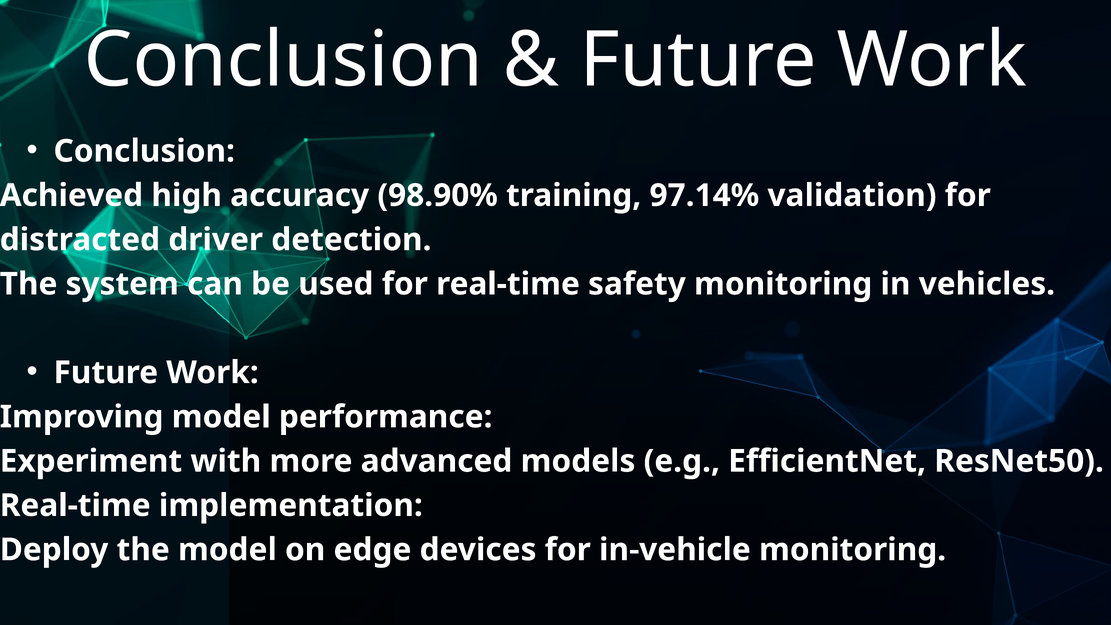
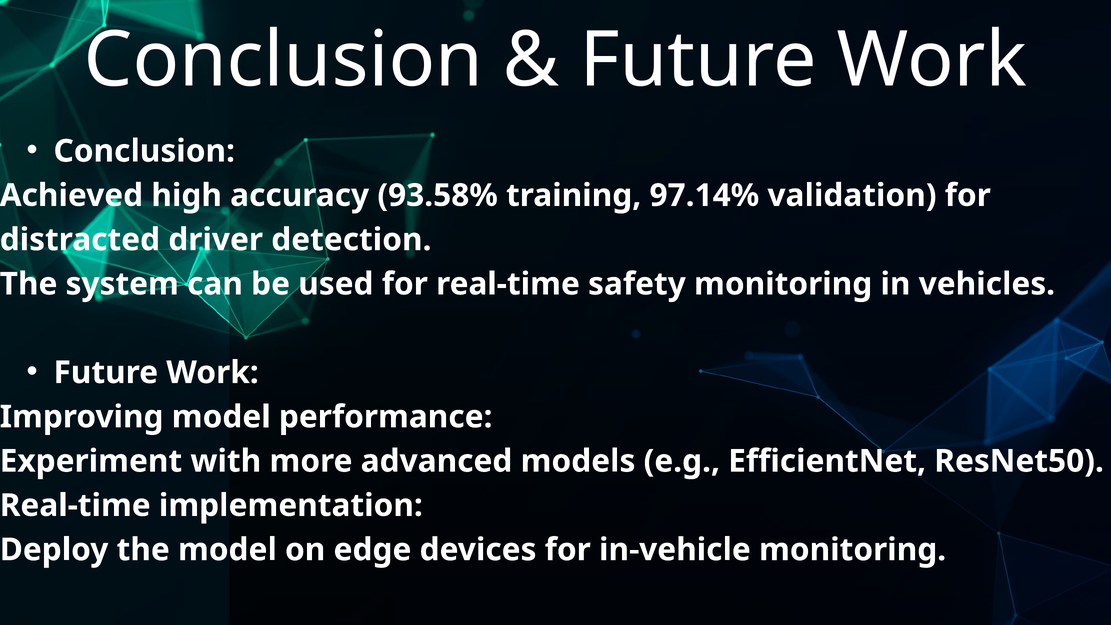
98.90%: 98.90% -> 93.58%
